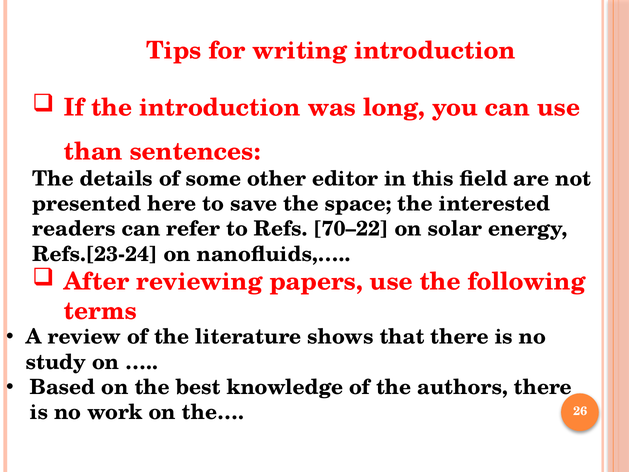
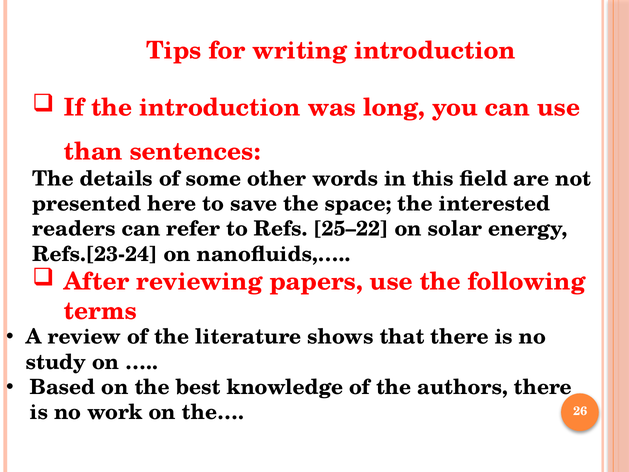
editor: editor -> words
70–22: 70–22 -> 25–22
